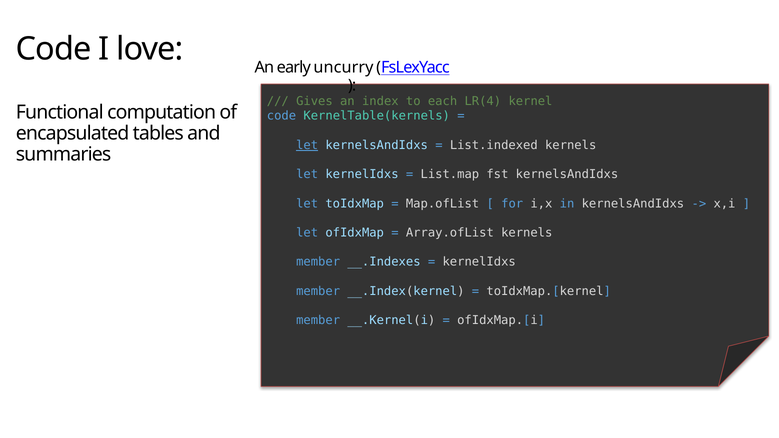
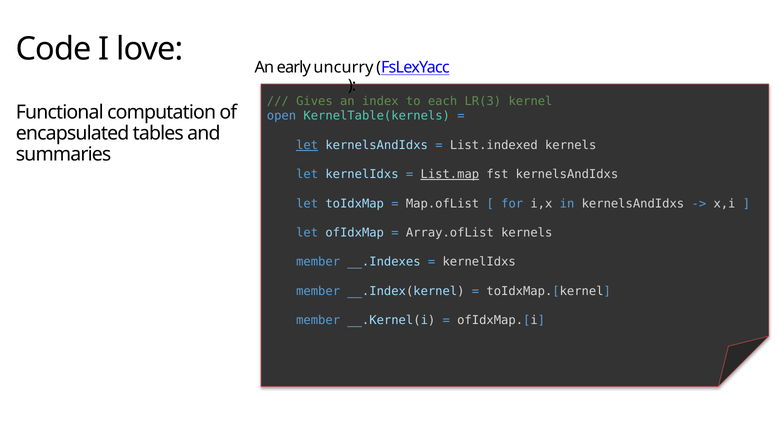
LR(4: LR(4 -> LR(3
code at (281, 116): code -> open
List.map underline: none -> present
